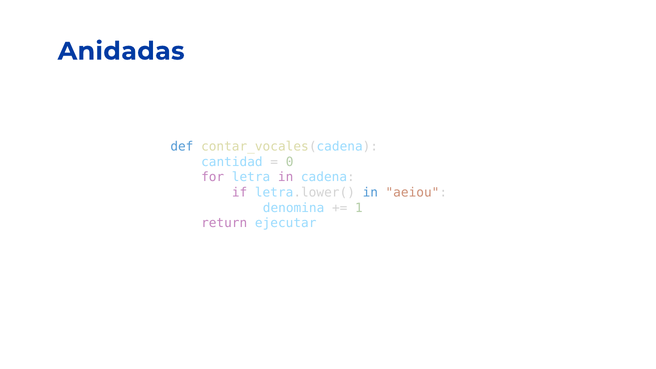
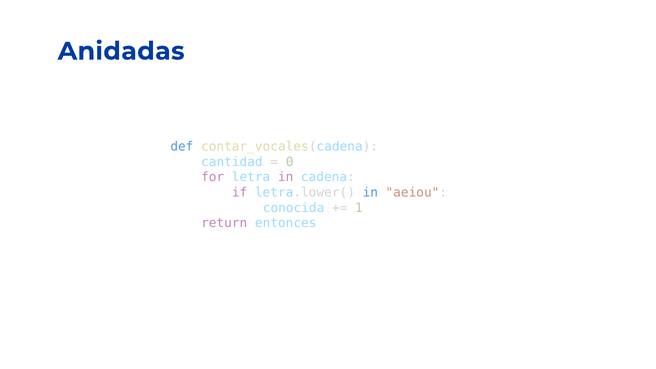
denomina: denomina -> conocida
ejecutar: ejecutar -> entonces
